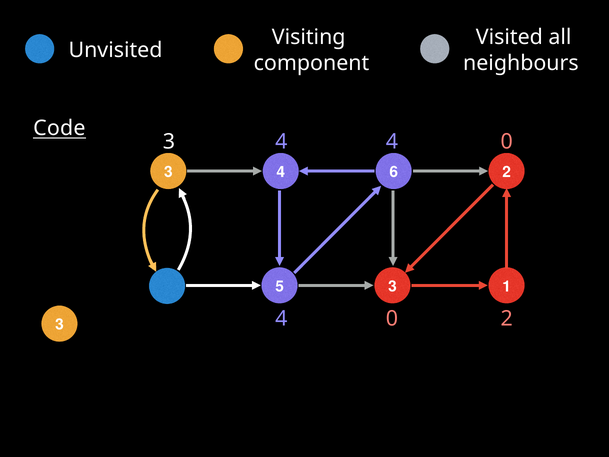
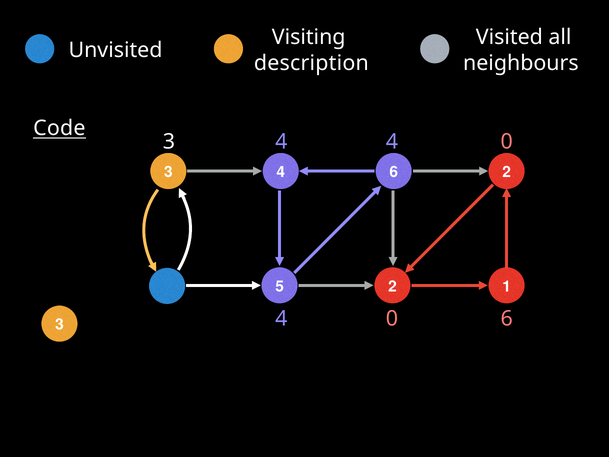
component: component -> description
5 3: 3 -> 2
0 2: 2 -> 6
